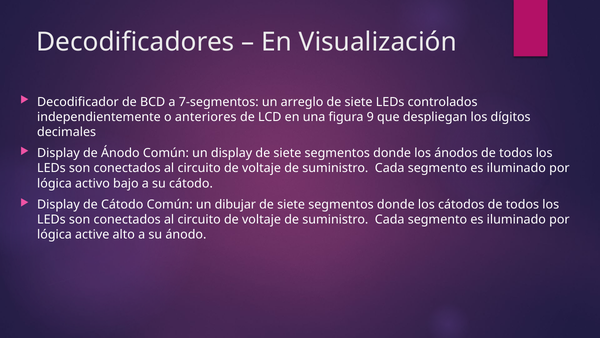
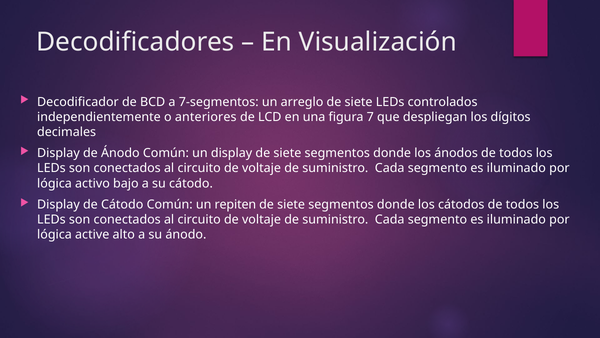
9: 9 -> 7
dibujar: dibujar -> repiten
